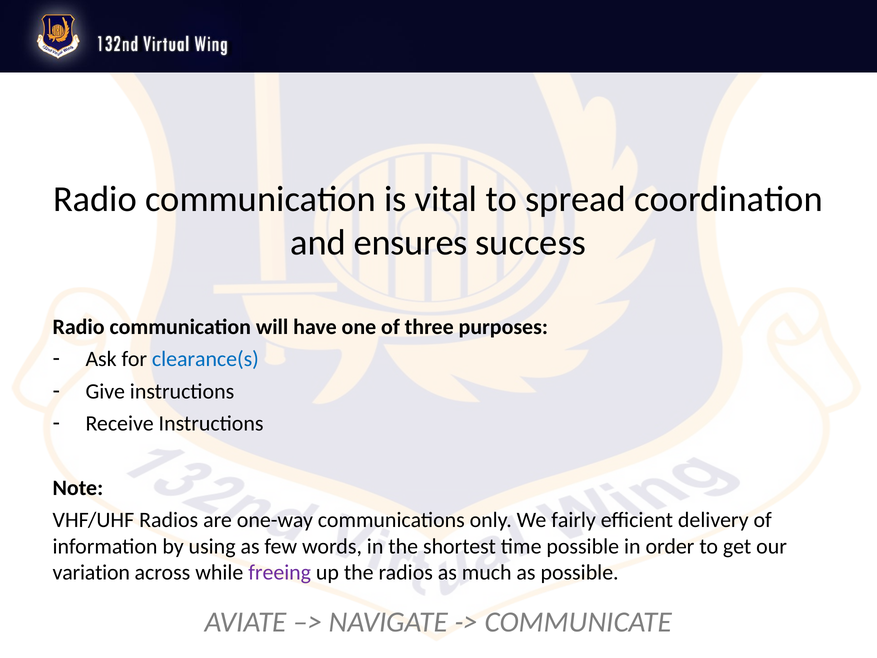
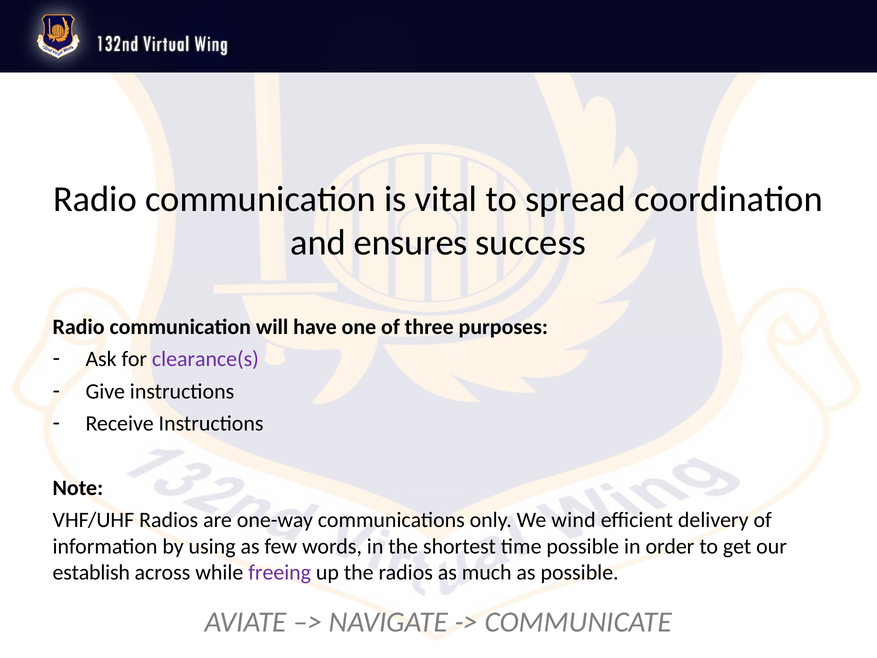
clearance(s colour: blue -> purple
fairly: fairly -> wind
variation: variation -> establish
